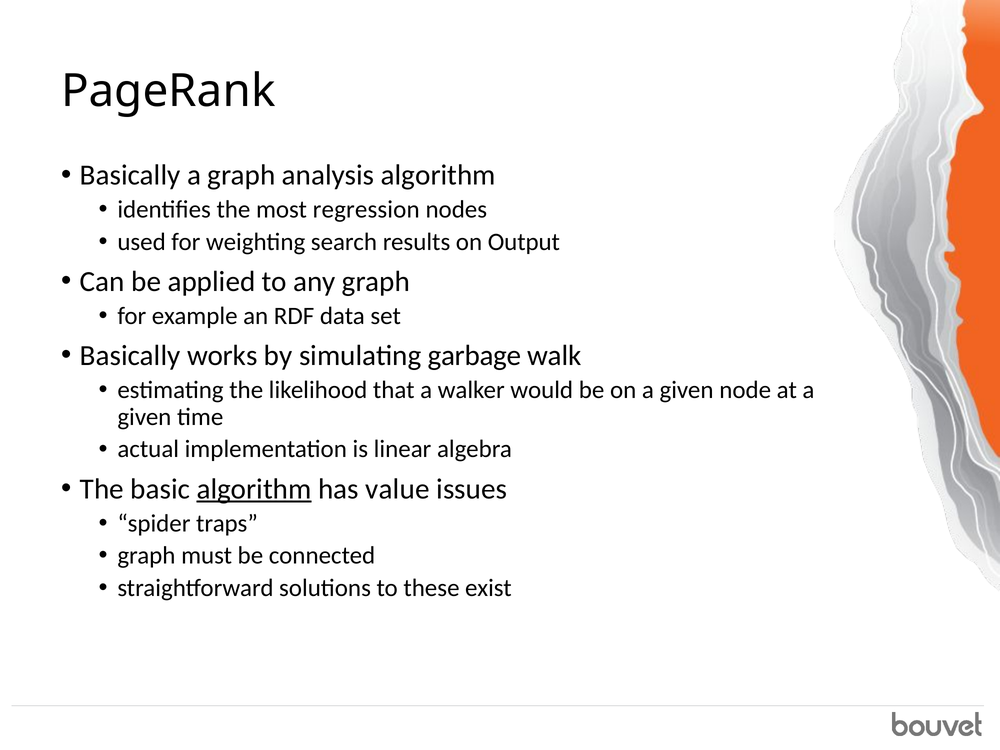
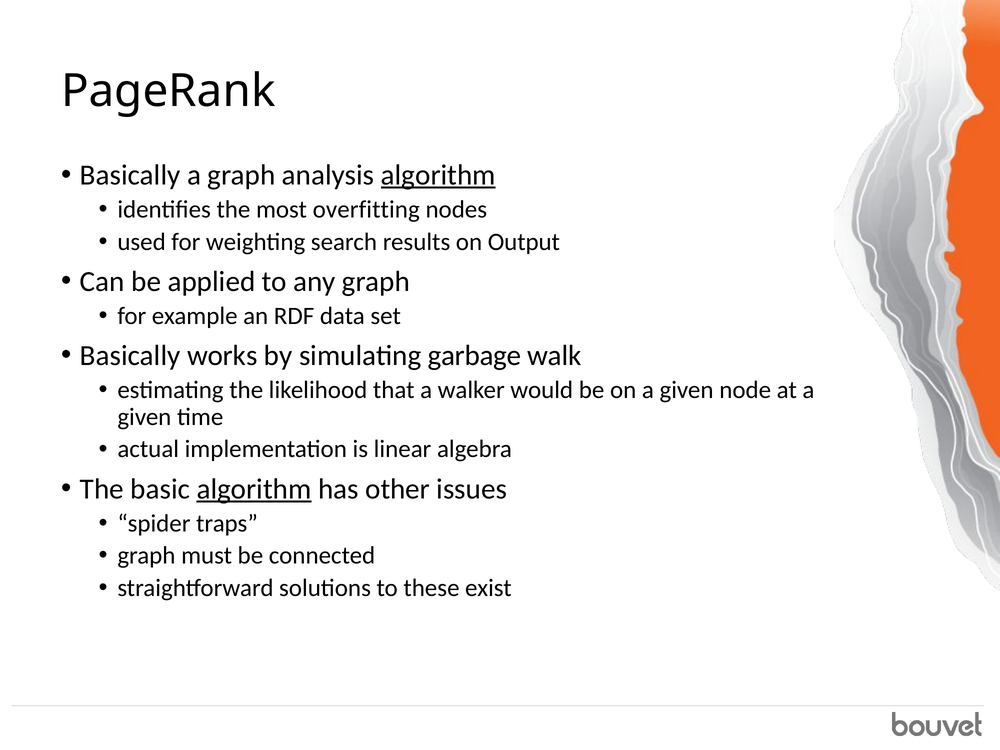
algorithm at (438, 175) underline: none -> present
regression: regression -> overfitting
value: value -> other
